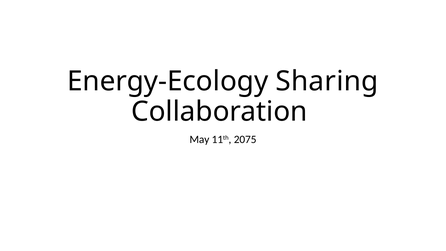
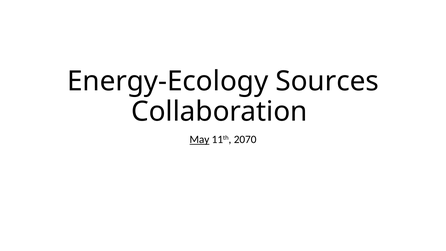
Sharing: Sharing -> Sources
May underline: none -> present
2075: 2075 -> 2070
